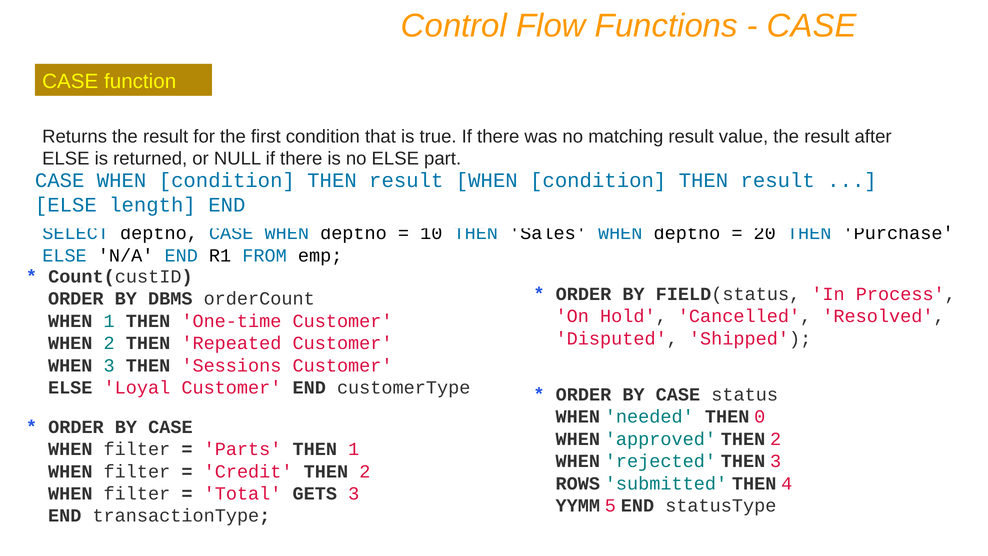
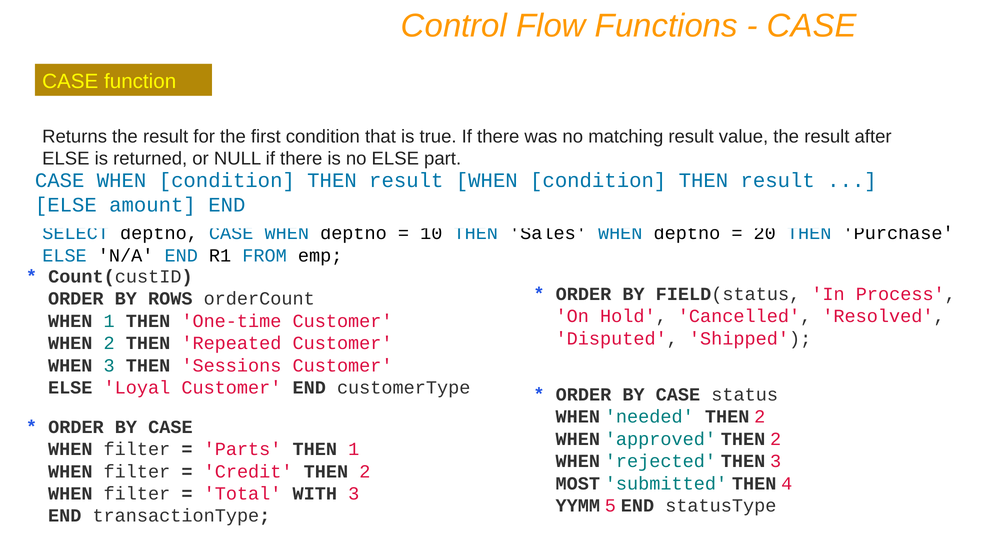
length: length -> amount
DBMS: DBMS -> ROWS
0 at (760, 417): 0 -> 2
ROWS: ROWS -> MOST
GETS: GETS -> WITH
